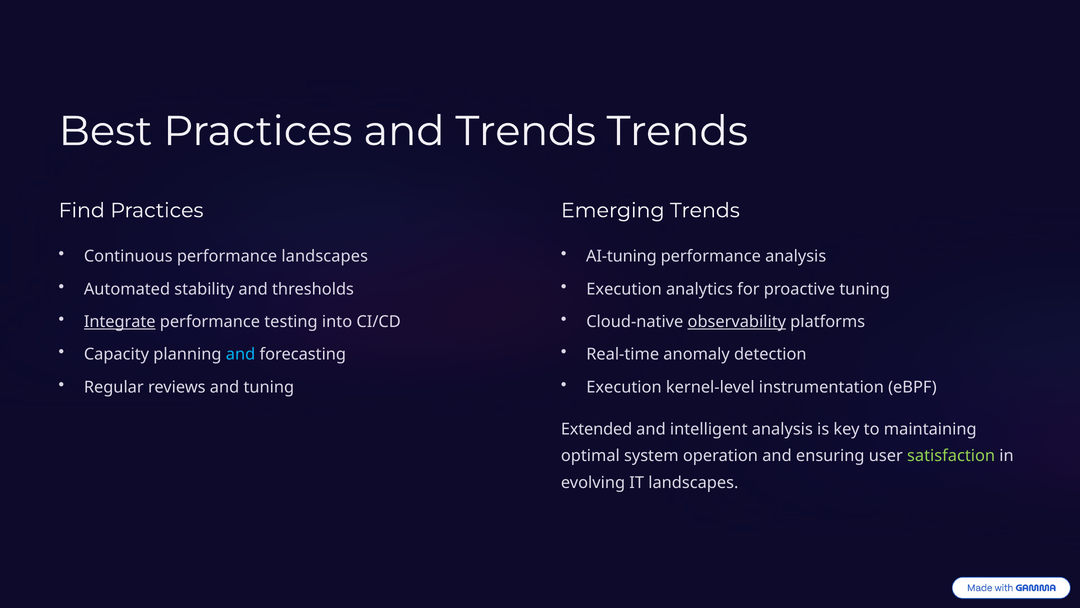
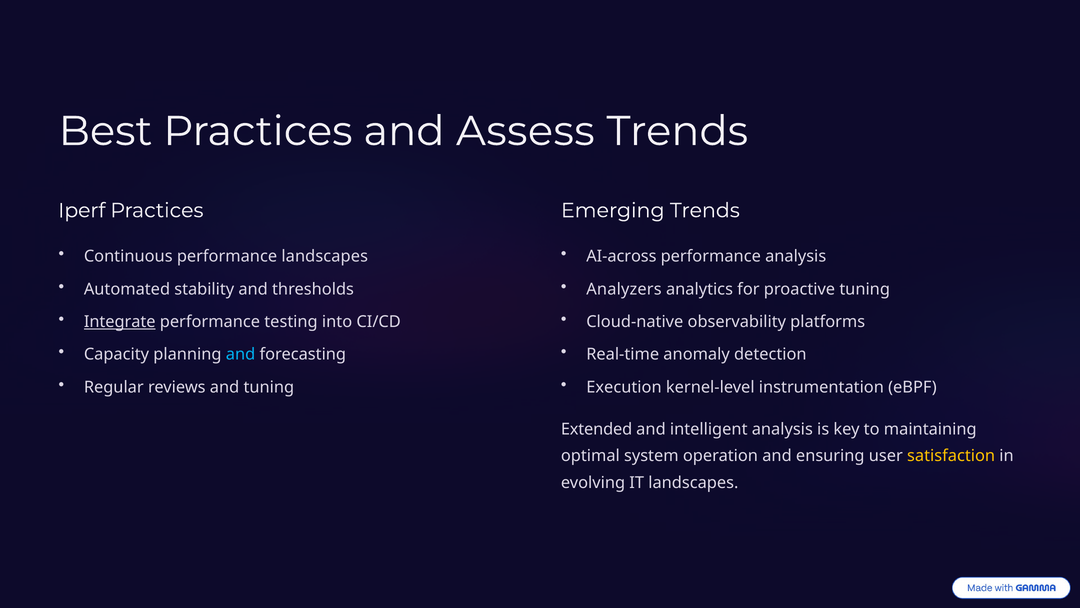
and Trends: Trends -> Assess
Find: Find -> Iperf
AI-tuning: AI-tuning -> AI-across
Execution at (624, 289): Execution -> Analyzers
observability underline: present -> none
satisfaction colour: light green -> yellow
